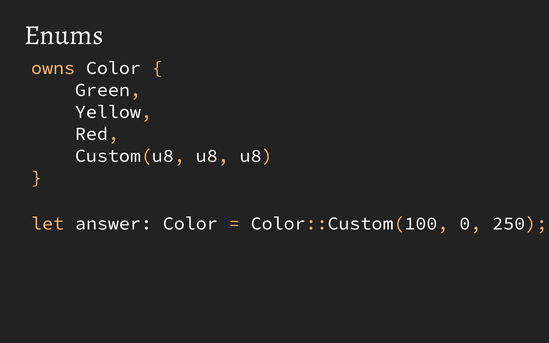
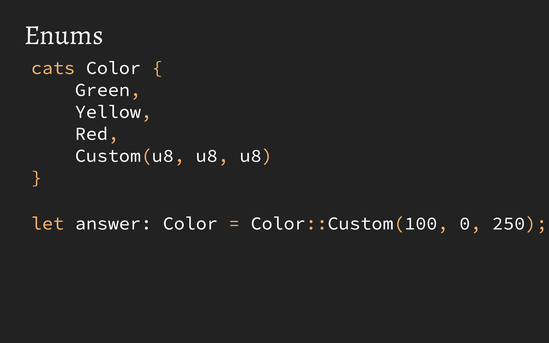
owns: owns -> cats
